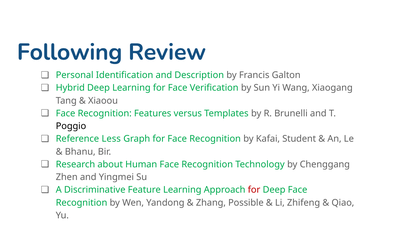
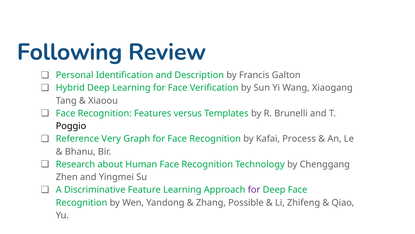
Less: Less -> Very
Student: Student -> Process
for at (254, 189) colour: red -> purple
